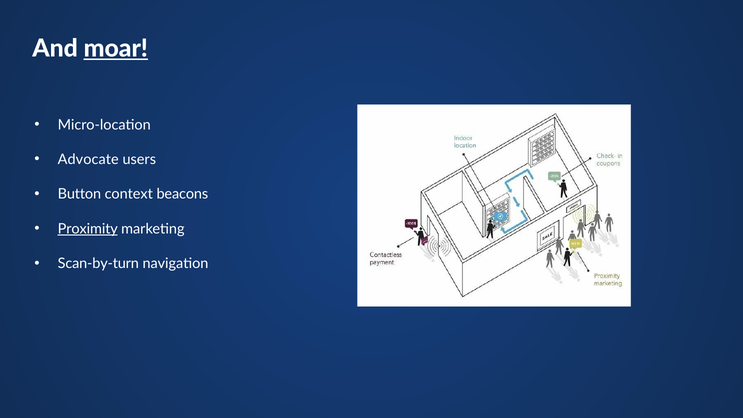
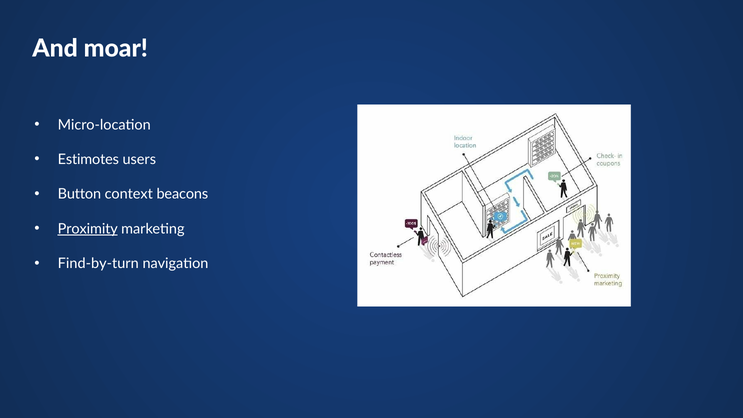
moar underline: present -> none
Advocate: Advocate -> Estimotes
Scan-by-turn: Scan-by-turn -> Find-by-turn
